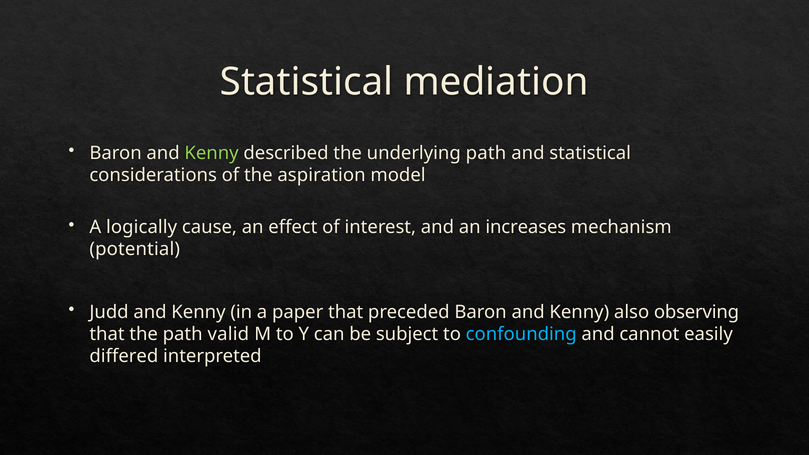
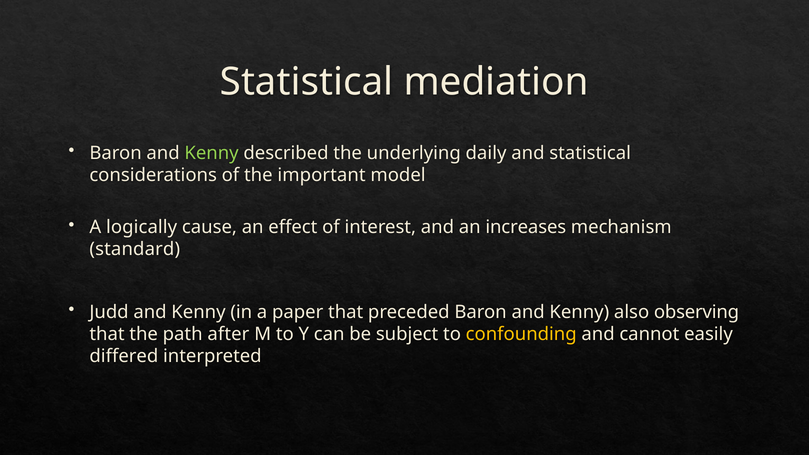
underlying path: path -> daily
aspiration: aspiration -> important
potential: potential -> standard
valid: valid -> after
confounding colour: light blue -> yellow
